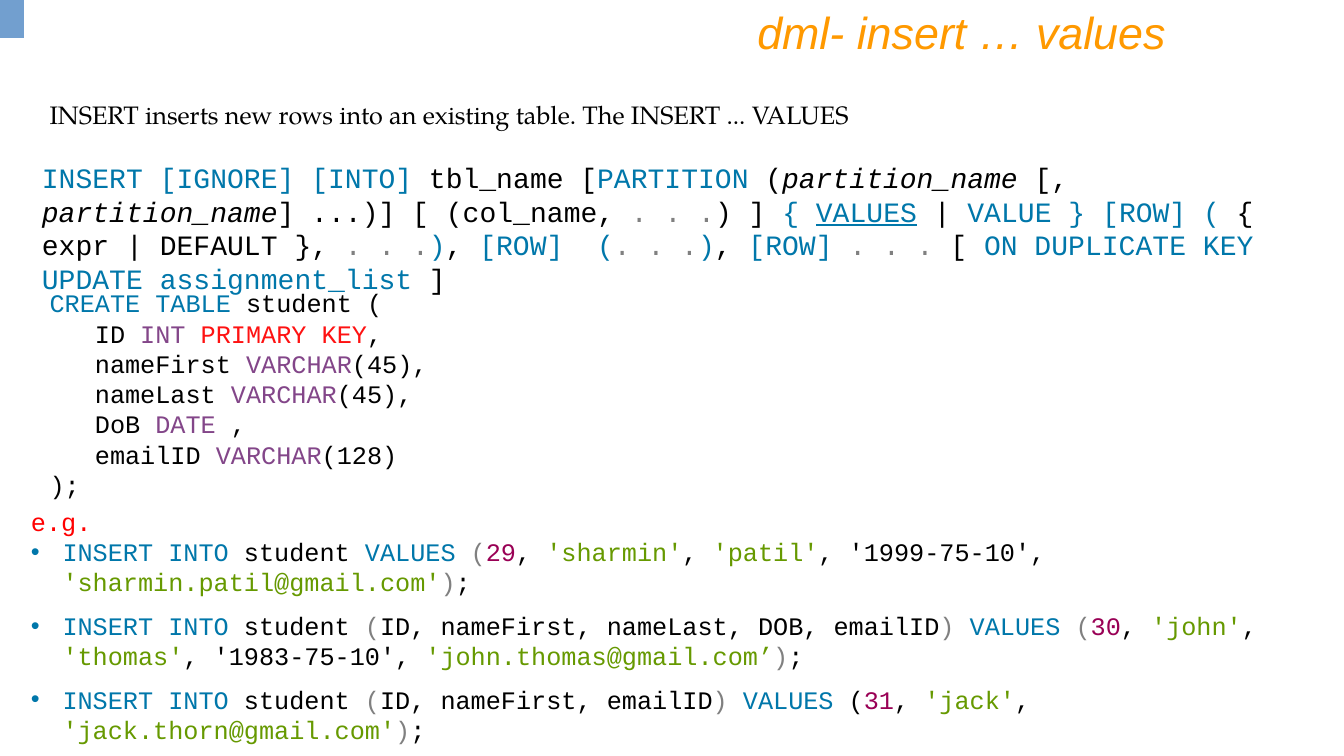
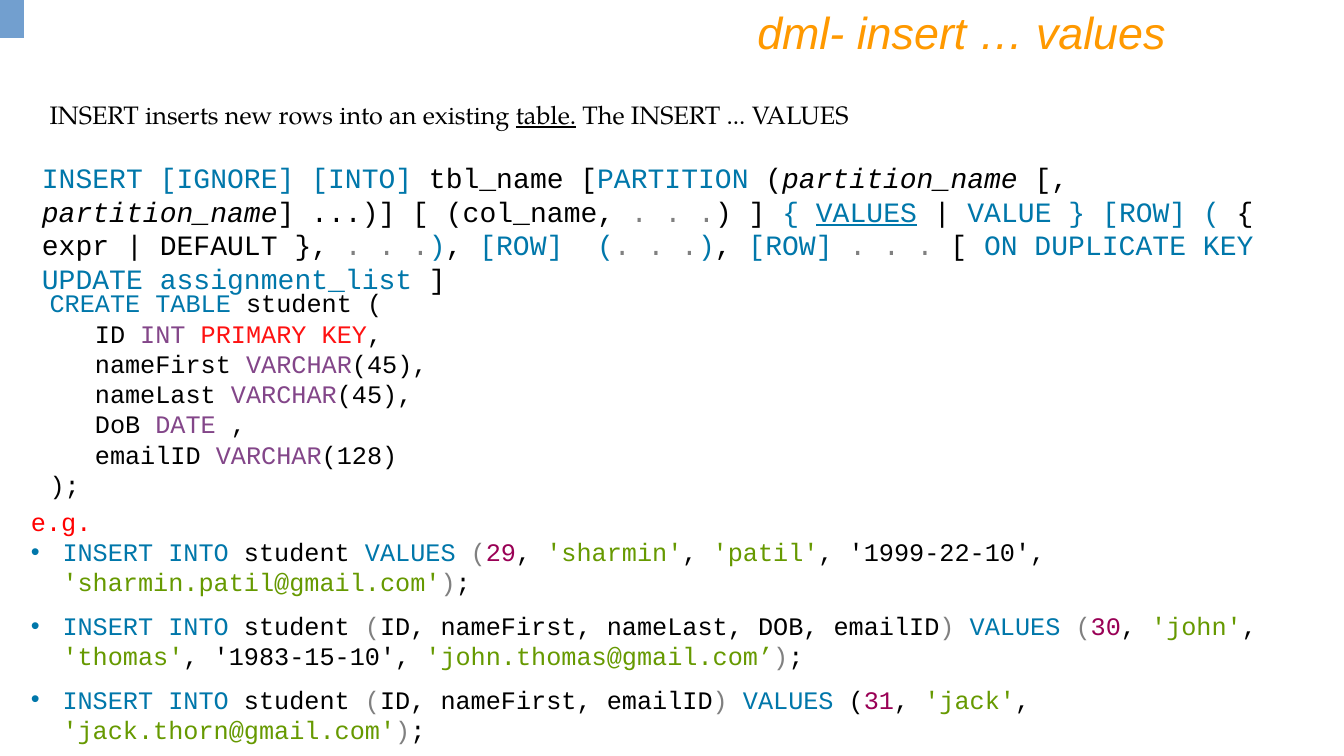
table at (546, 116) underline: none -> present
1999-75-10: 1999-75-10 -> 1999-22-10
1983-75-10: 1983-75-10 -> 1983-15-10
